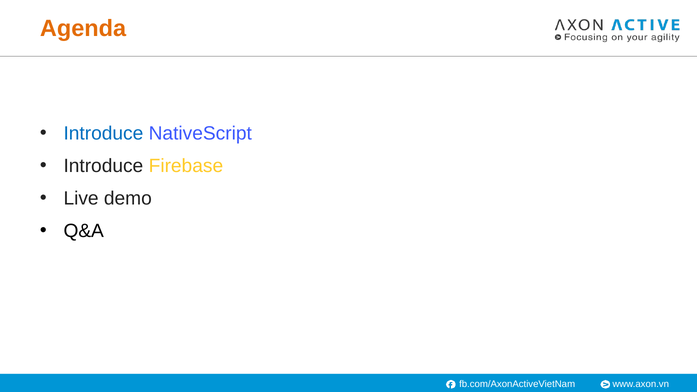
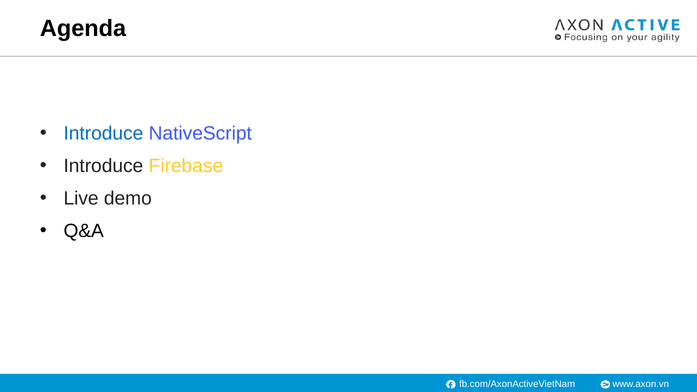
Agenda colour: orange -> black
